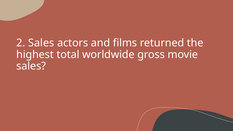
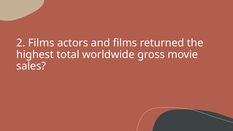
2 Sales: Sales -> Films
